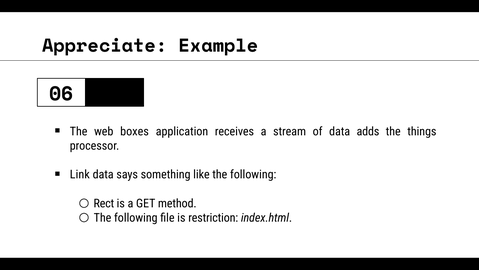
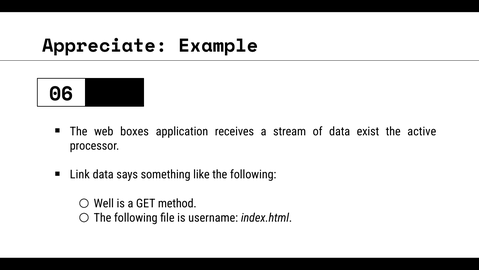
adds: adds -> exist
things: things -> active
Rect: Rect -> Well
restriction: restriction -> username
